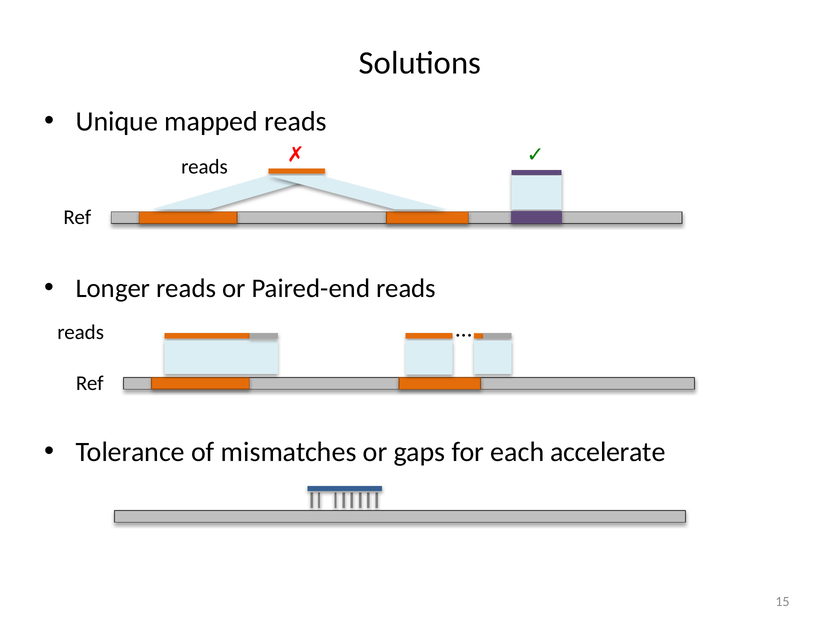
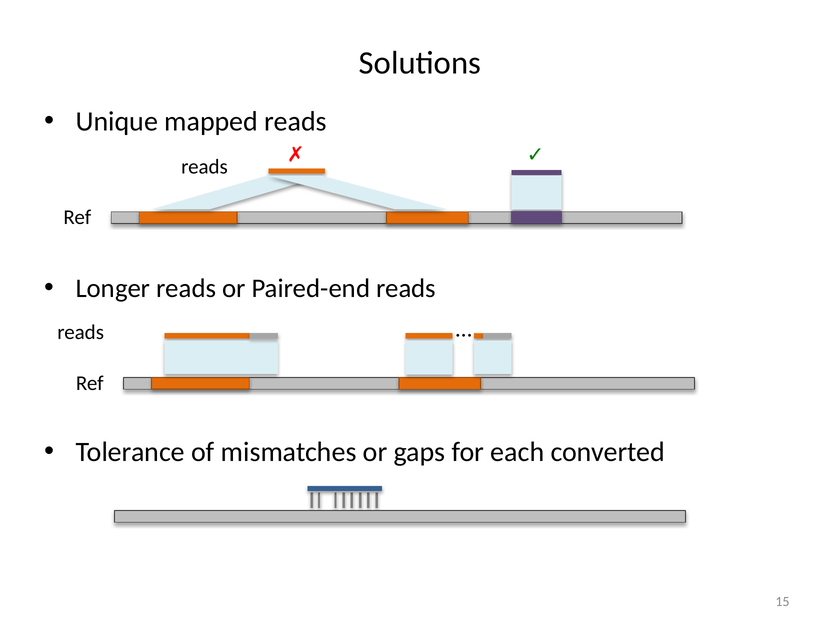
accelerate: accelerate -> converted
